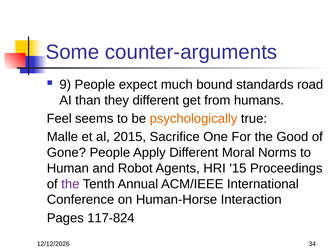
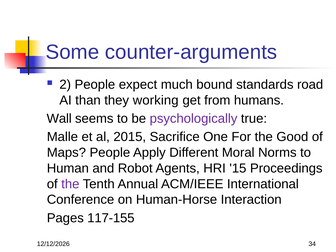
9: 9 -> 2
they different: different -> working
Feel: Feel -> Wall
psychologically colour: orange -> purple
Gone: Gone -> Maps
117-824: 117-824 -> 117-155
